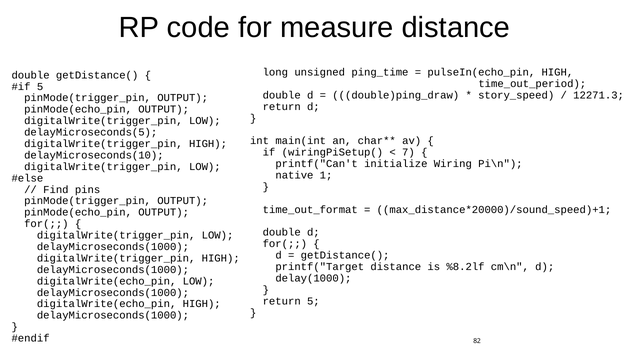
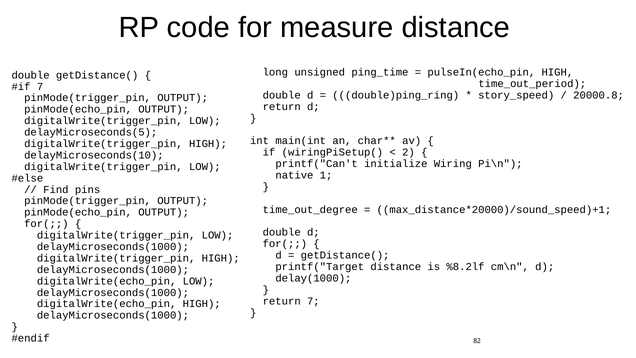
5 at (40, 86): 5 -> 7
double)ping_draw: double)ping_draw -> double)ping_ring
12271.3: 12271.3 -> 20000.8
7: 7 -> 2
time_out_format: time_out_format -> time_out_degree
return 5: 5 -> 7
